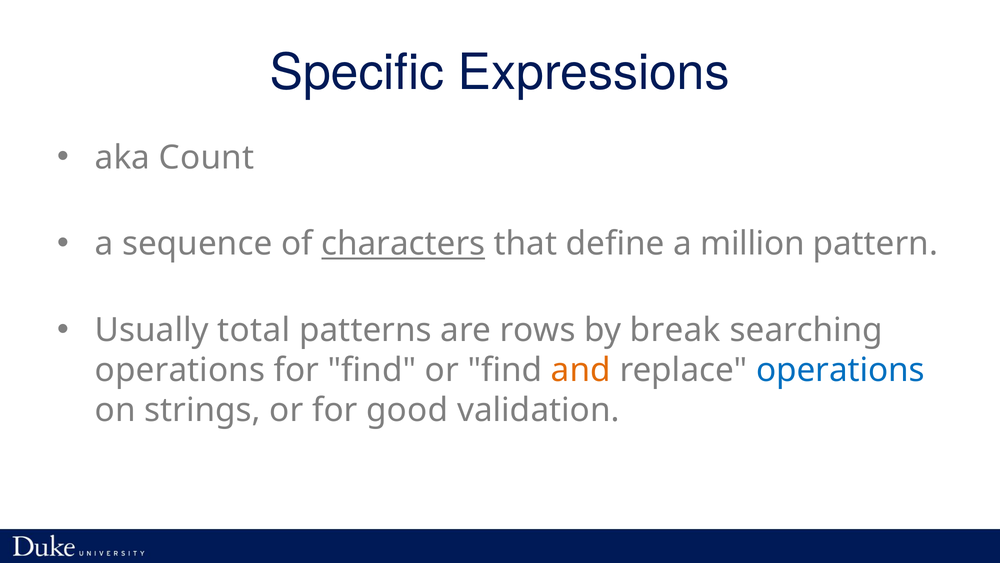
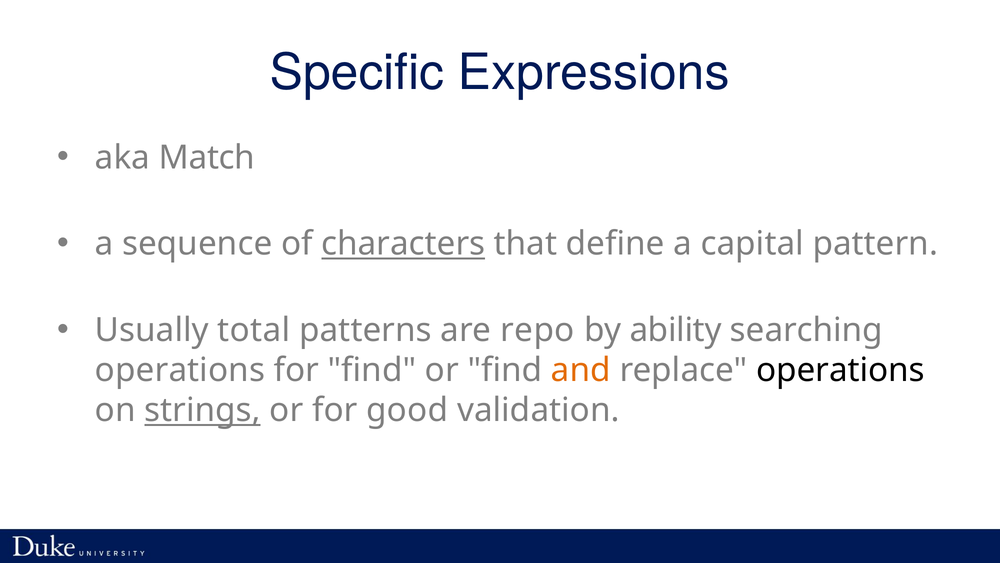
Count: Count -> Match
million: million -> capital
rows: rows -> repo
break: break -> ability
operations at (840, 370) colour: blue -> black
strings underline: none -> present
